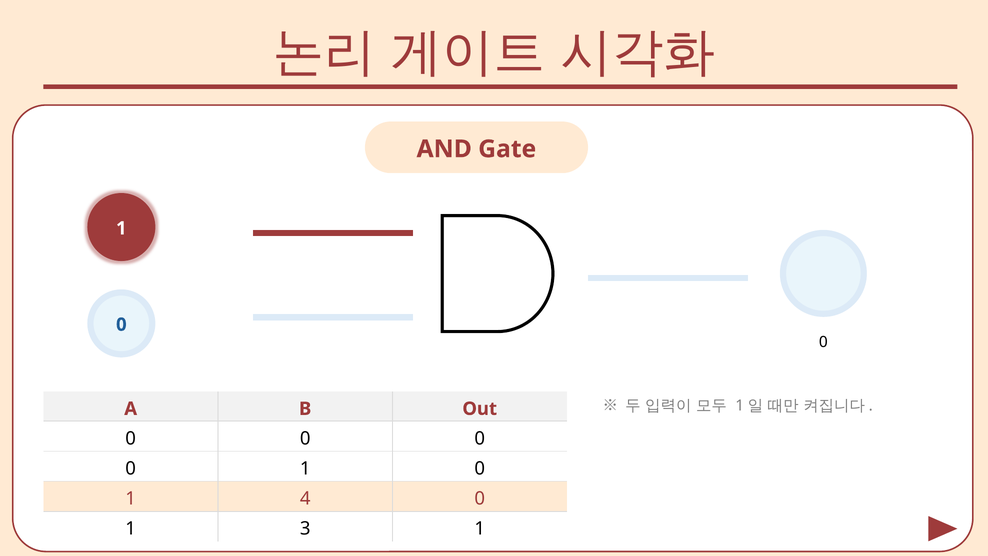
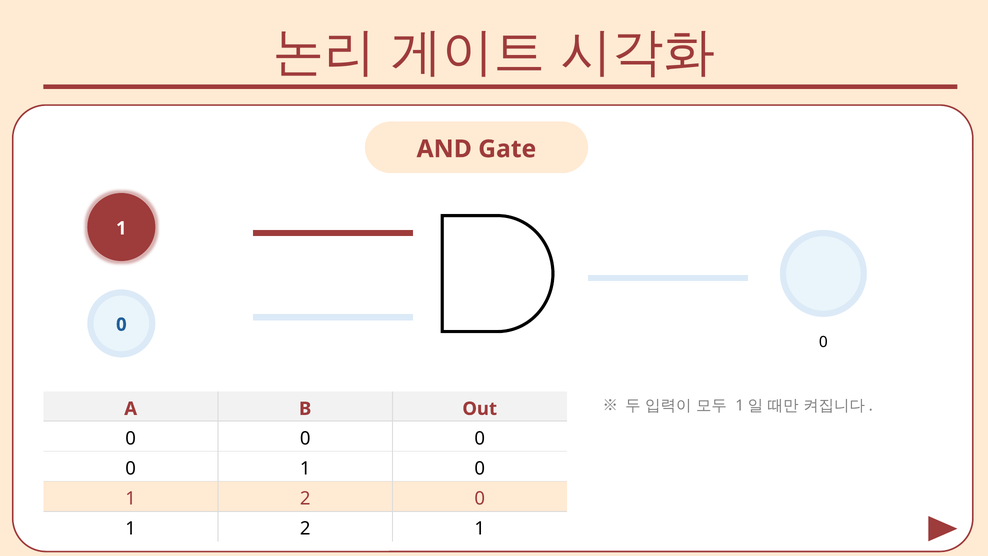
4 at (305, 498): 4 -> 2
3 at (305, 528): 3 -> 2
